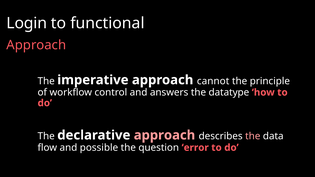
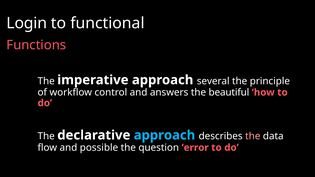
Approach at (36, 45): Approach -> Functions
cannot: cannot -> several
datatype: datatype -> beautiful
approach at (164, 135) colour: pink -> light blue
